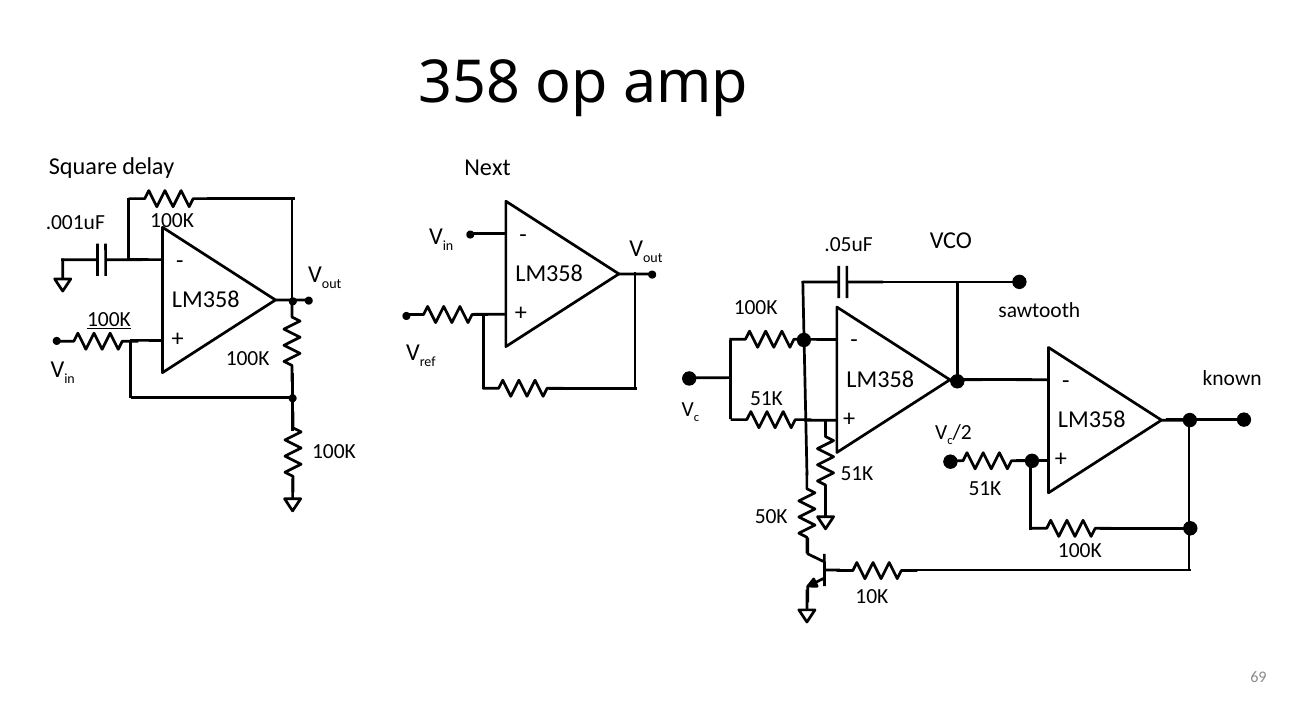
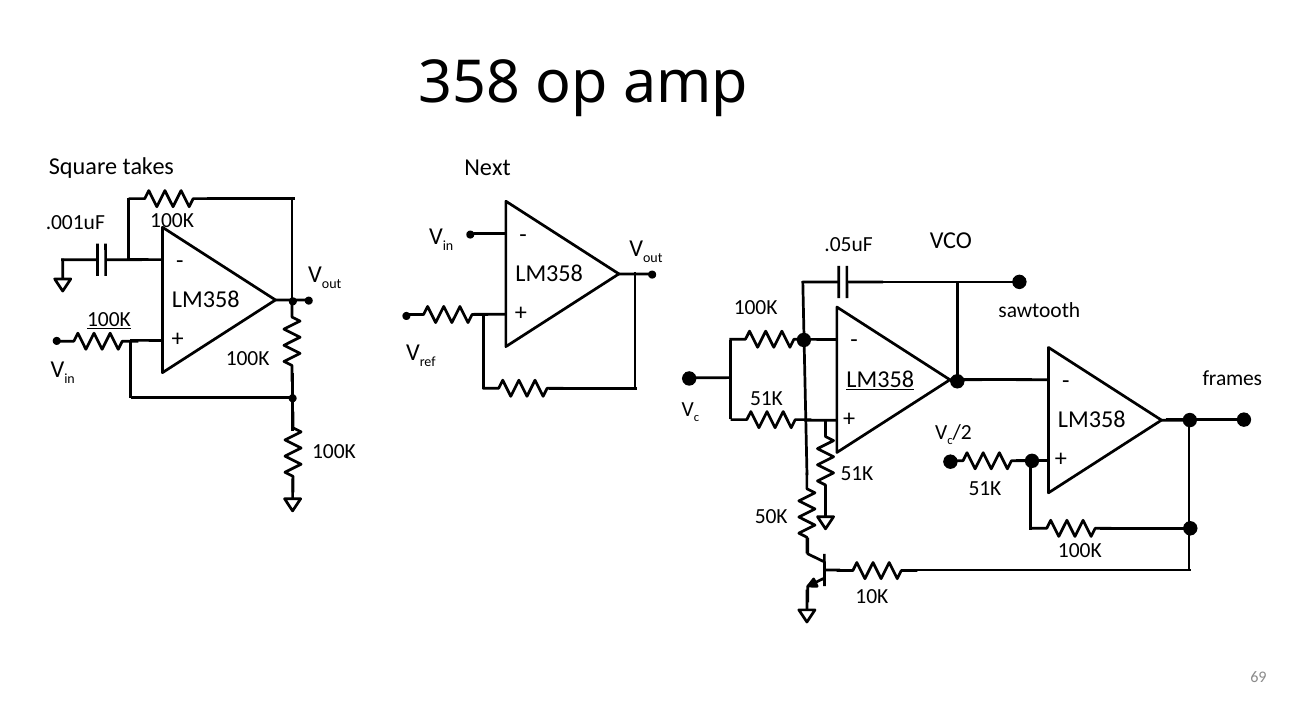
delay: delay -> takes
LM358 at (880, 379) underline: none -> present
known: known -> frames
